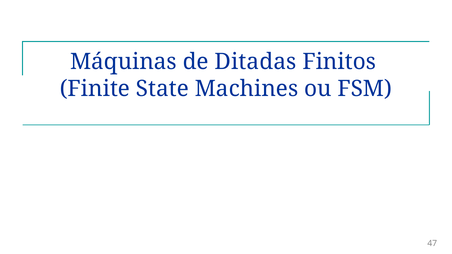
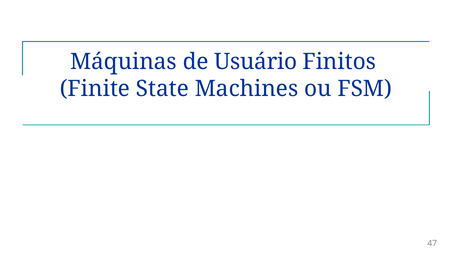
Ditadas: Ditadas -> Usuário
